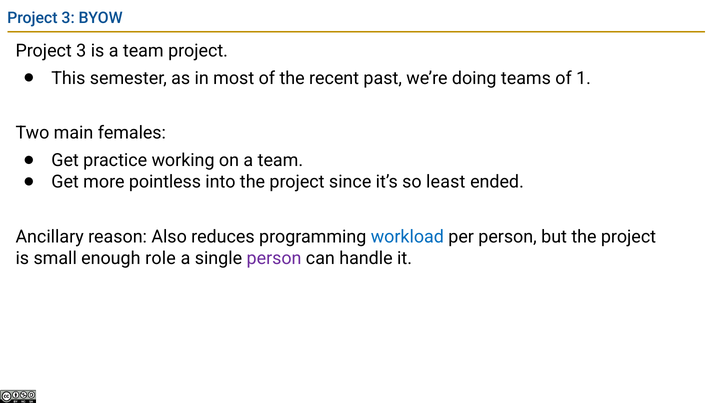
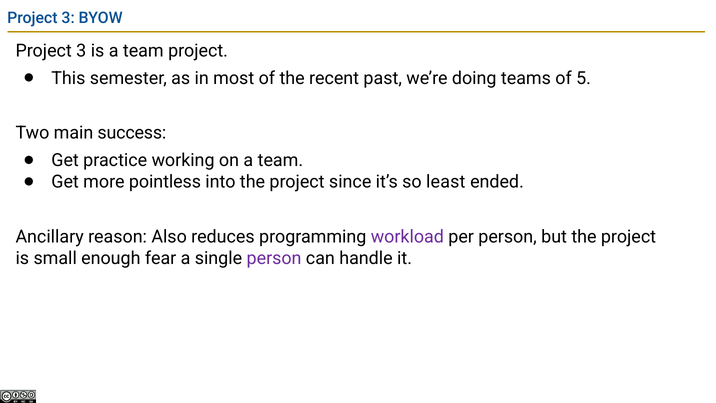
1: 1 -> 5
females: females -> success
workload colour: blue -> purple
role: role -> fear
